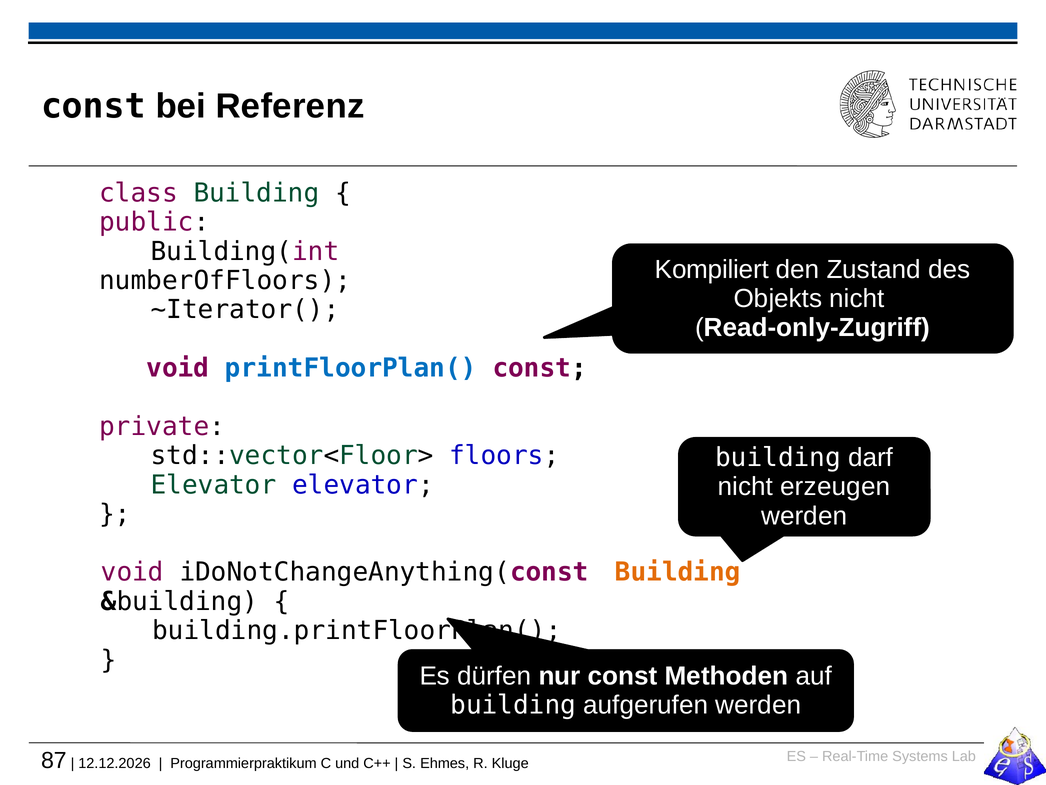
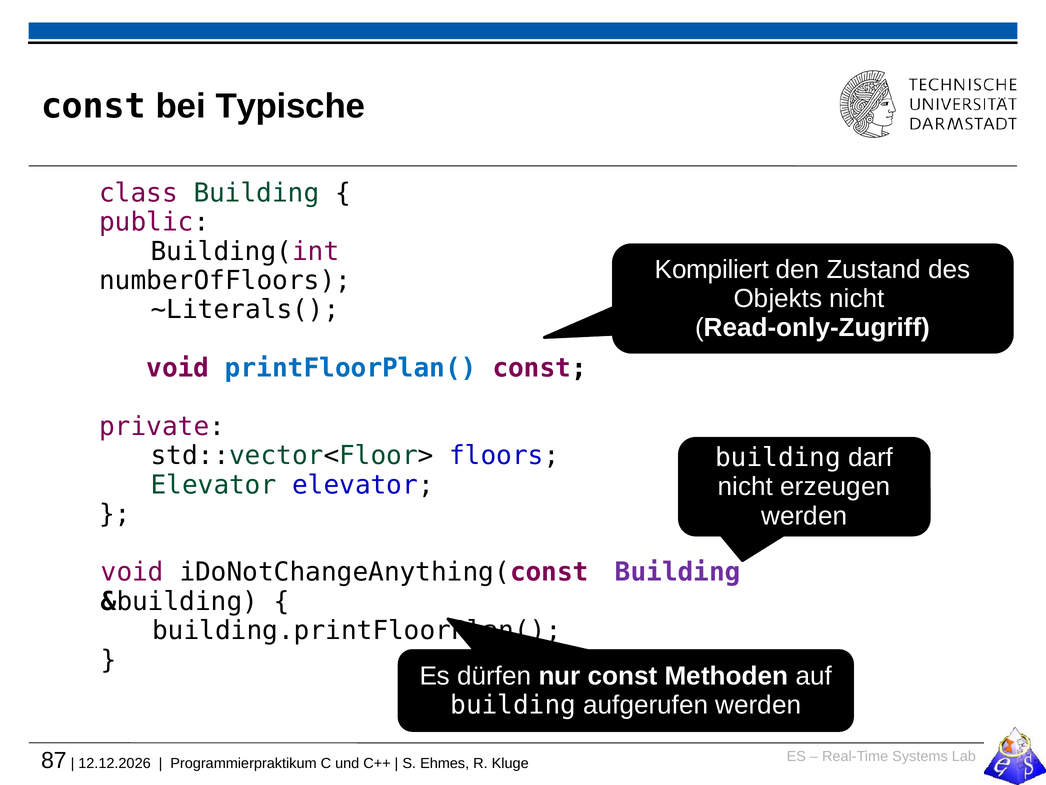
Referenz: Referenz -> Typische
~Iterator(: ~Iterator( -> ~Literals(
Building at (678, 572) colour: orange -> purple
